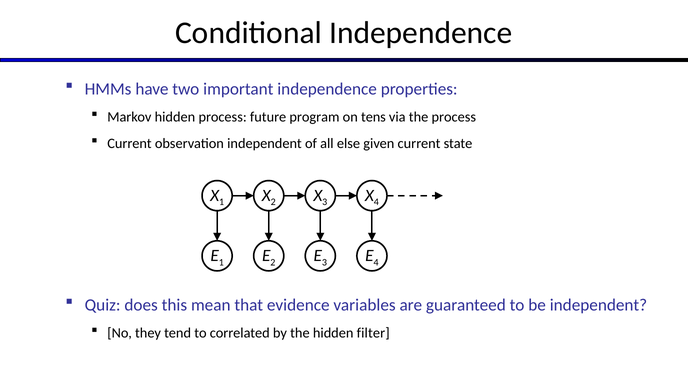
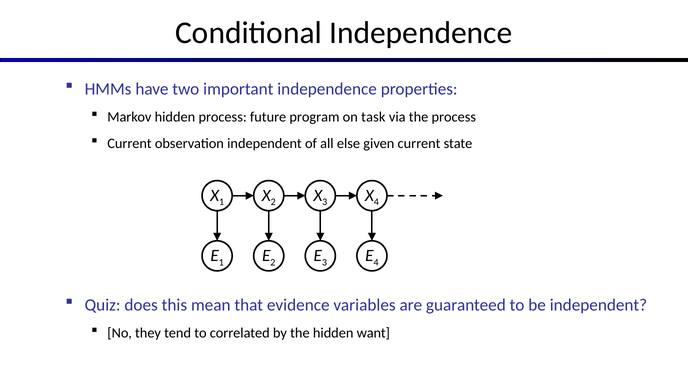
tens: tens -> task
filter: filter -> want
